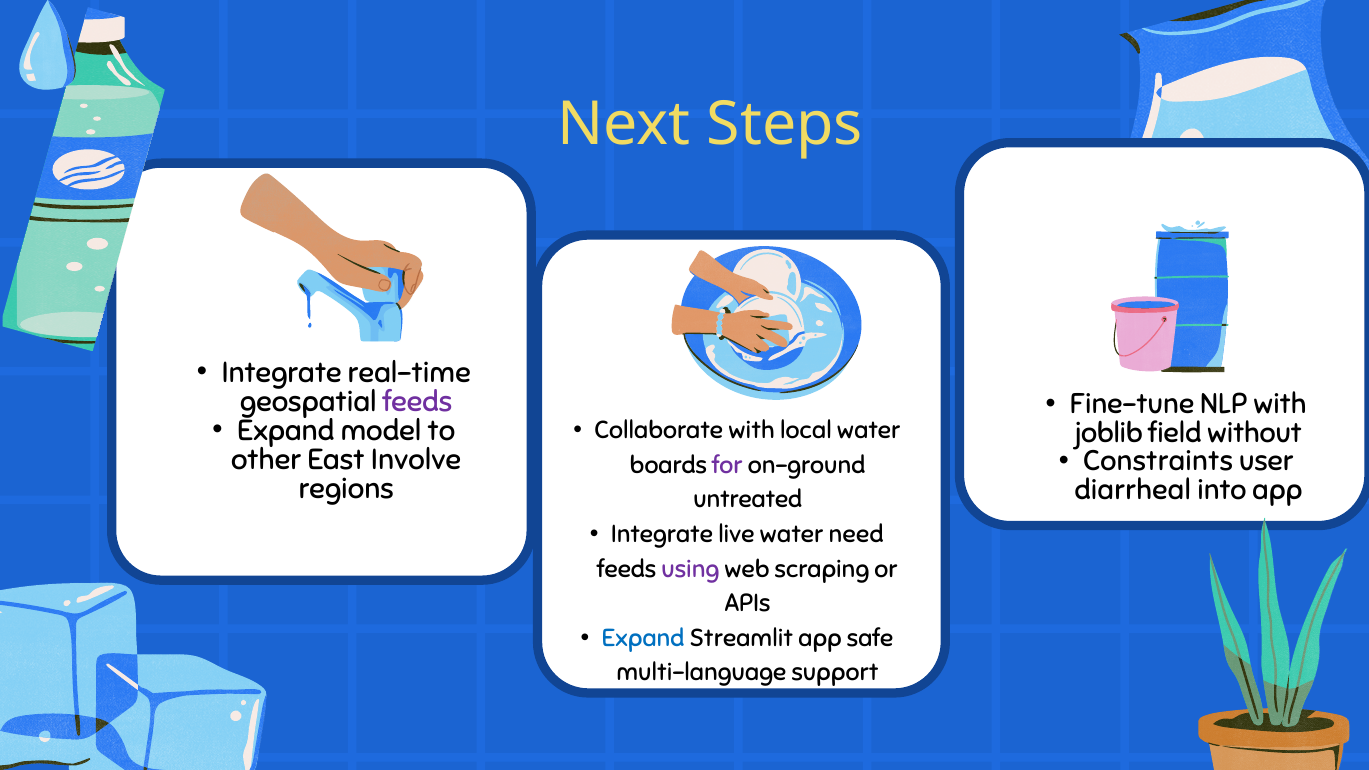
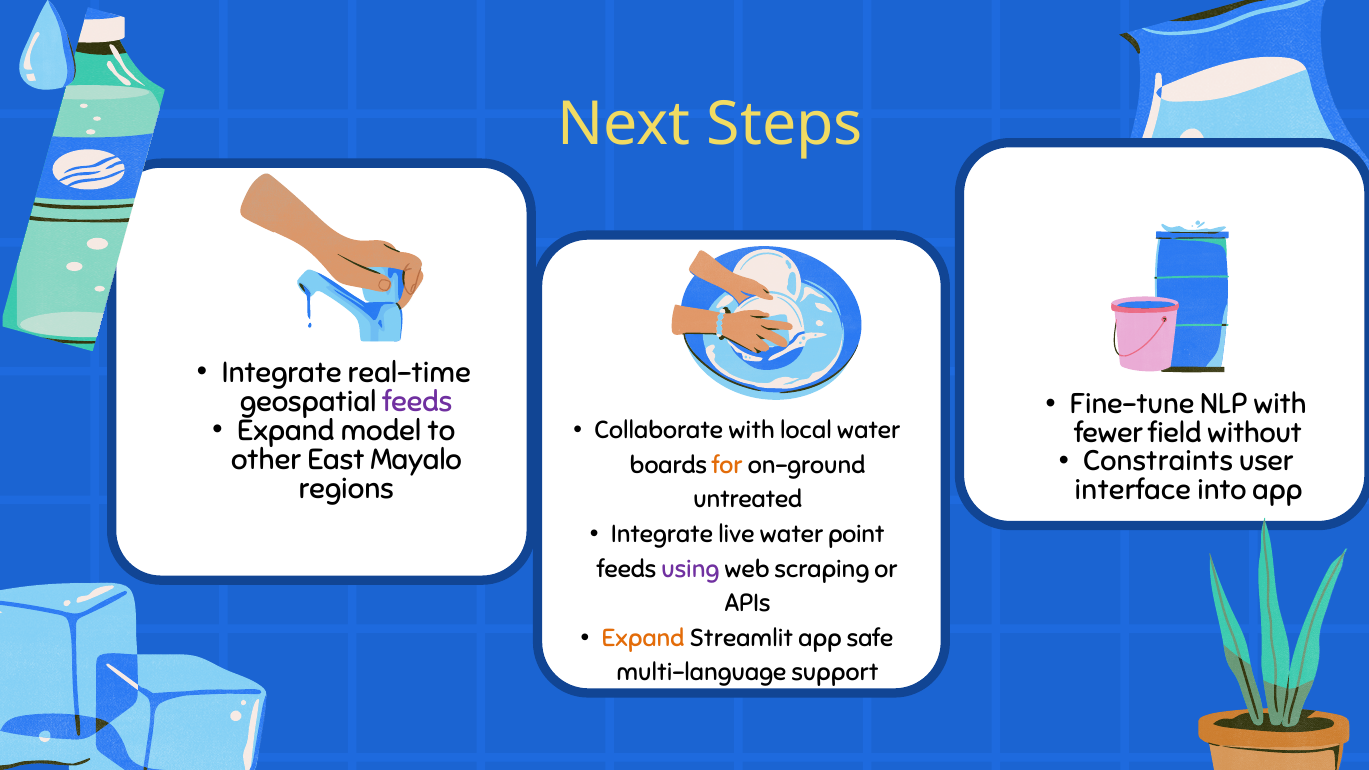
joblib: joblib -> fewer
Involve: Involve -> Mayalo
for colour: purple -> orange
diarrheal: diarrheal -> interface
need: need -> point
Expand at (643, 638) colour: blue -> orange
